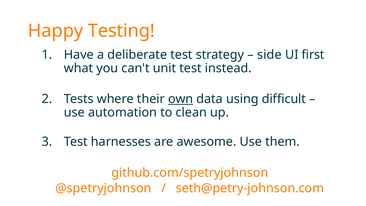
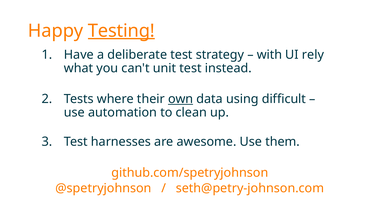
Testing underline: none -> present
side: side -> with
first: first -> rely
